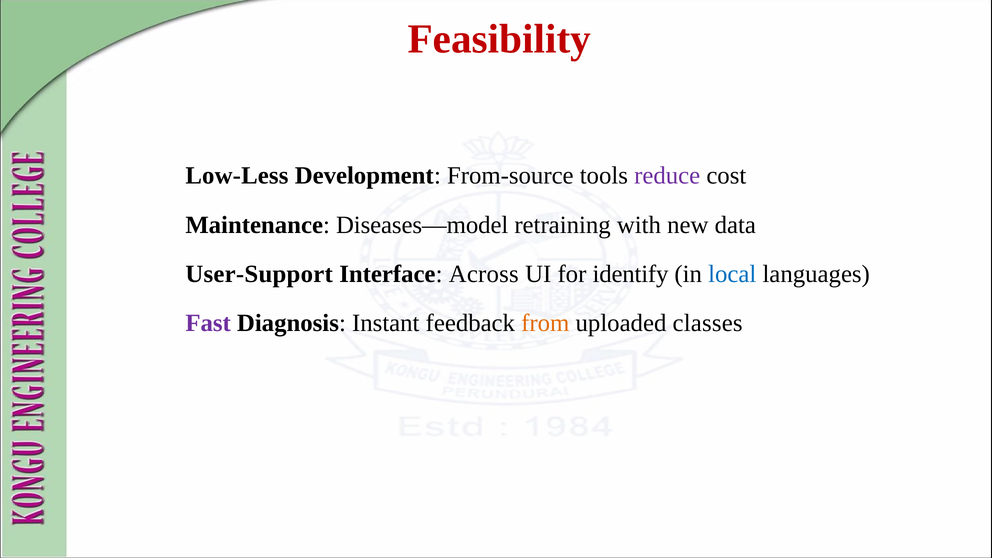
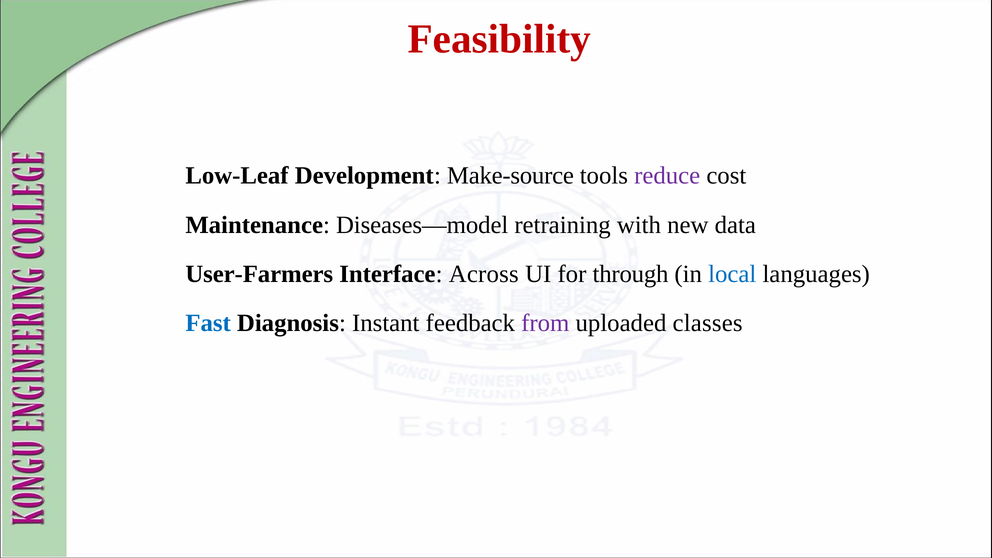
Low-Less: Low-Less -> Low-Leaf
From-source: From-source -> Make-source
User-Support: User-Support -> User-Farmers
identify: identify -> through
Fast colour: purple -> blue
from colour: orange -> purple
